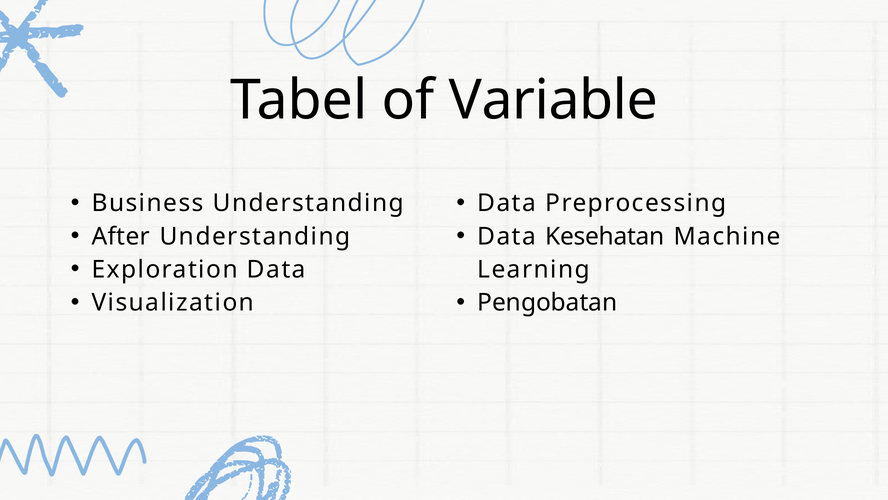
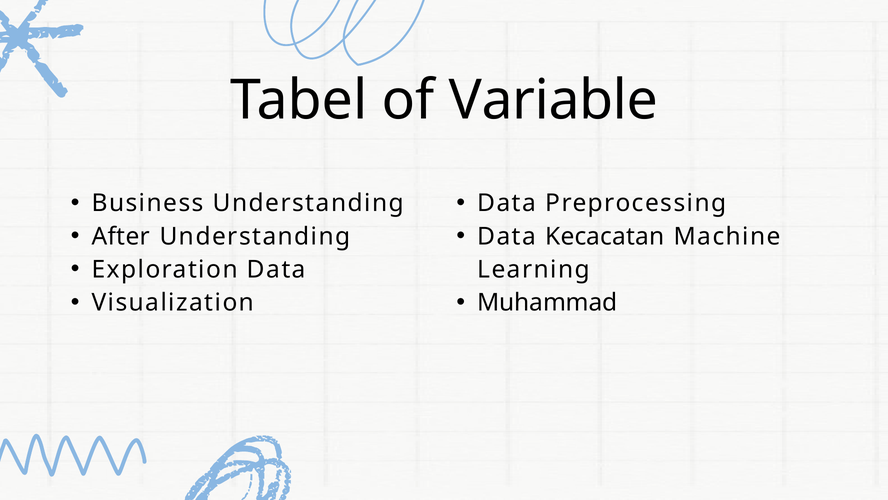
Kesehatan: Kesehatan -> Kecacatan
Pengobatan: Pengobatan -> Muhammad
